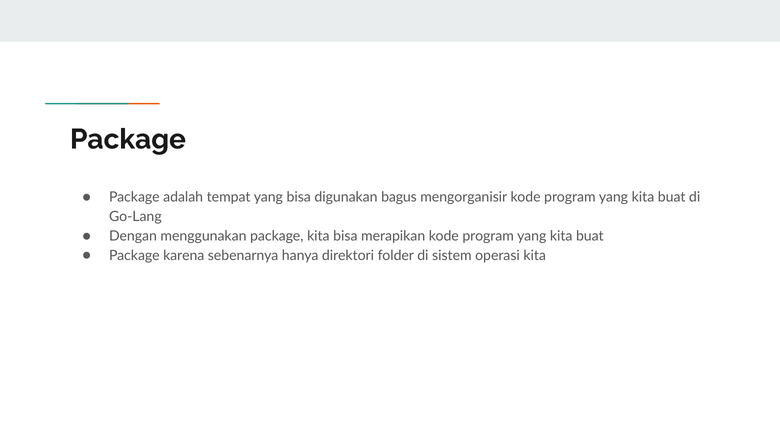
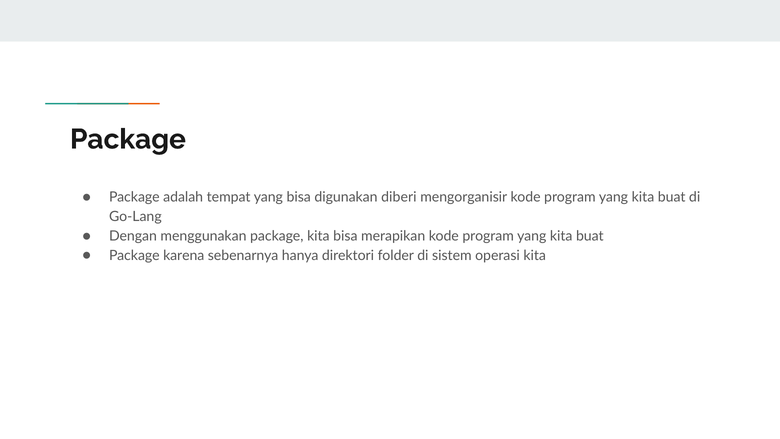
bagus: bagus -> diberi
